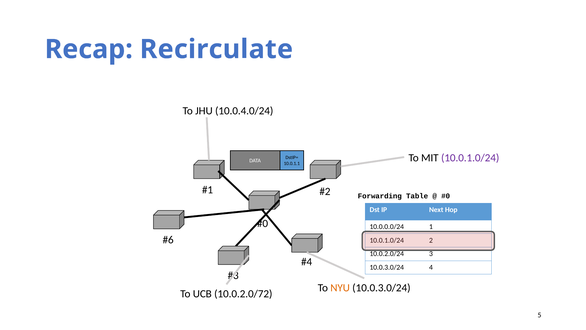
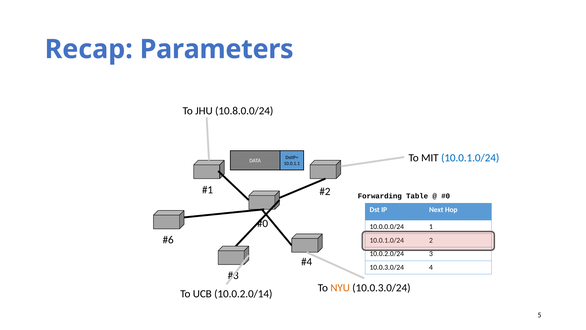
Recirculate: Recirculate -> Parameters
10.0.4.0/24: 10.0.4.0/24 -> 10.8.0.0/24
10.0.1.0/24 at (470, 158) colour: purple -> blue
10.0.2.0/72: 10.0.2.0/72 -> 10.0.2.0/14
